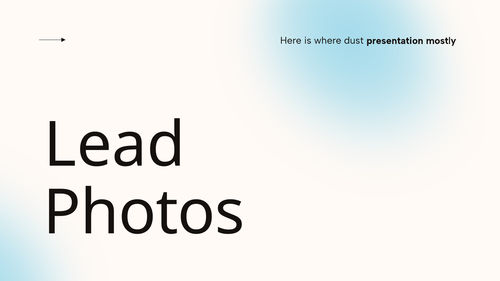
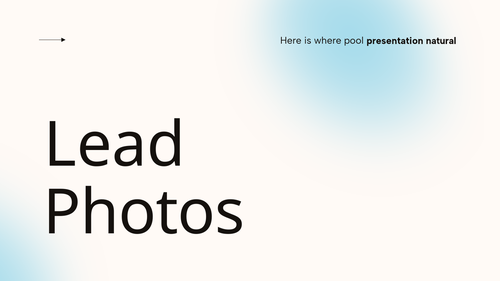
dust: dust -> pool
mostly: mostly -> natural
